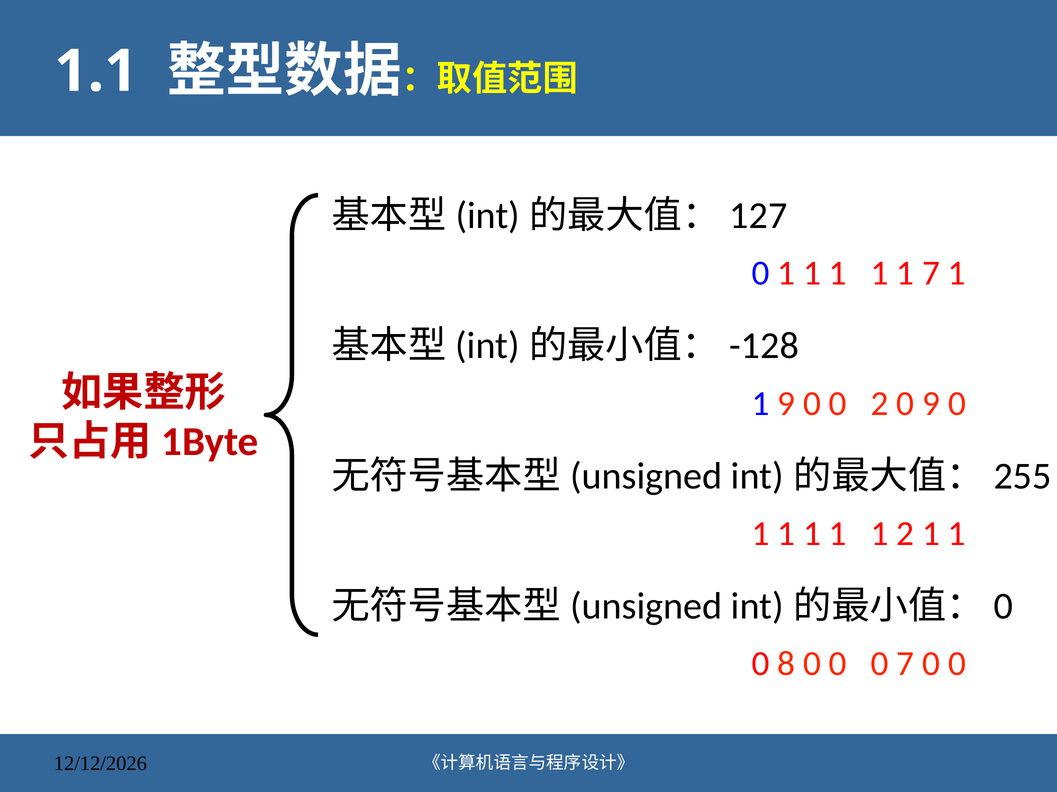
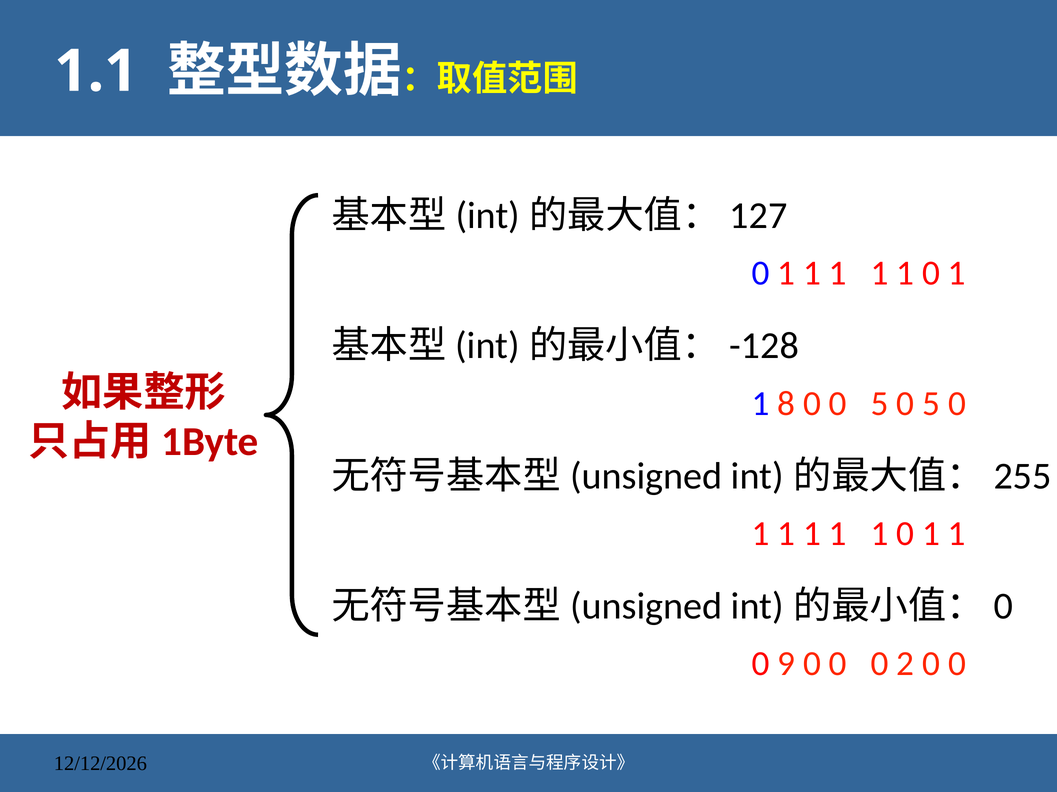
7 at (931, 274): 7 -> 0
1 9: 9 -> 8
0 0 2: 2 -> 5
9 at (931, 404): 9 -> 5
2 at (905, 534): 2 -> 0
8: 8 -> 9
0 7: 7 -> 2
